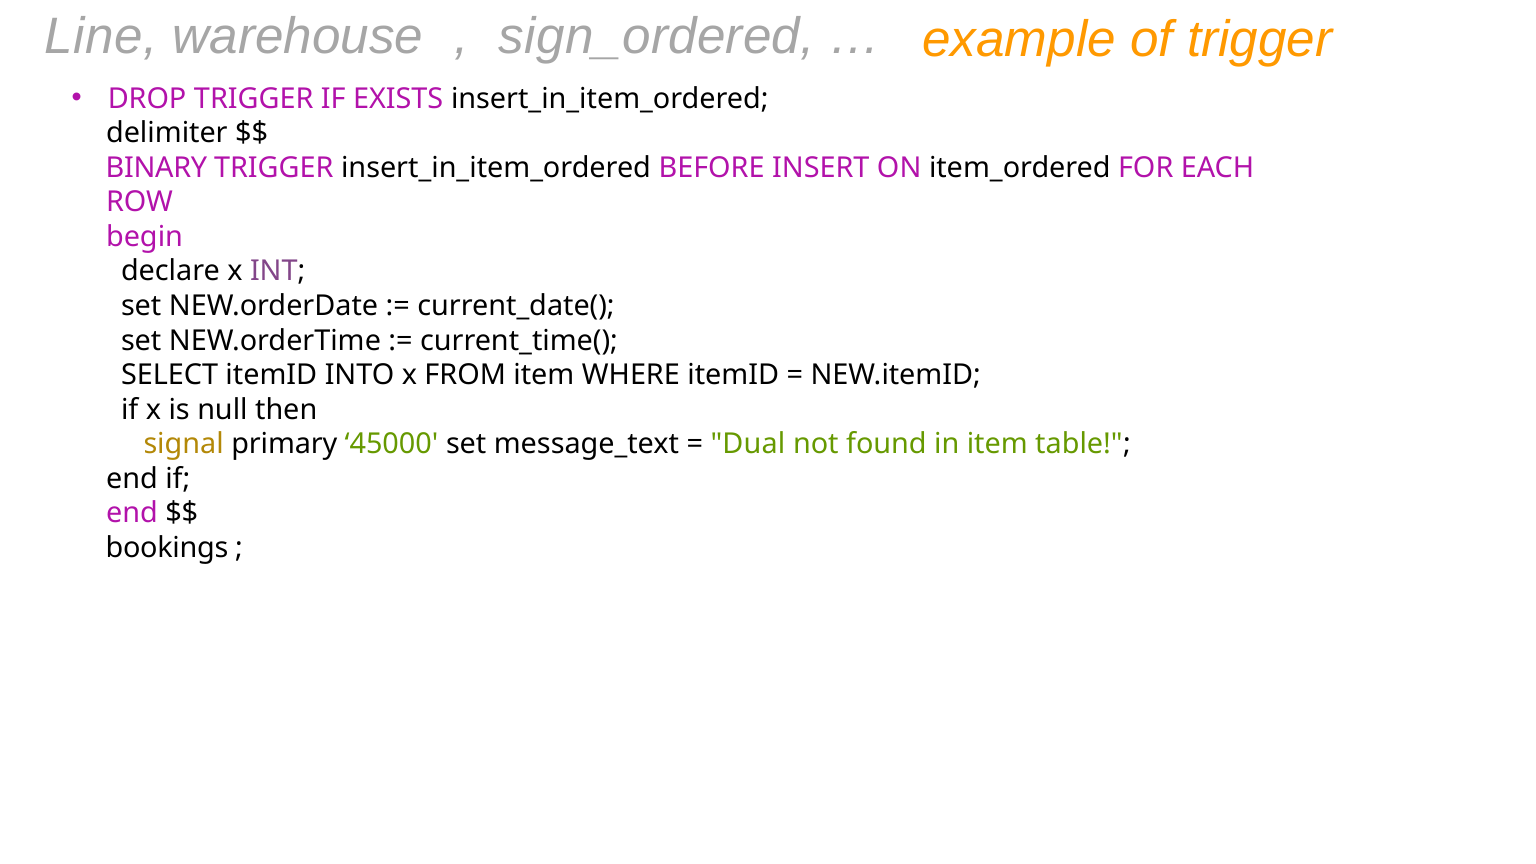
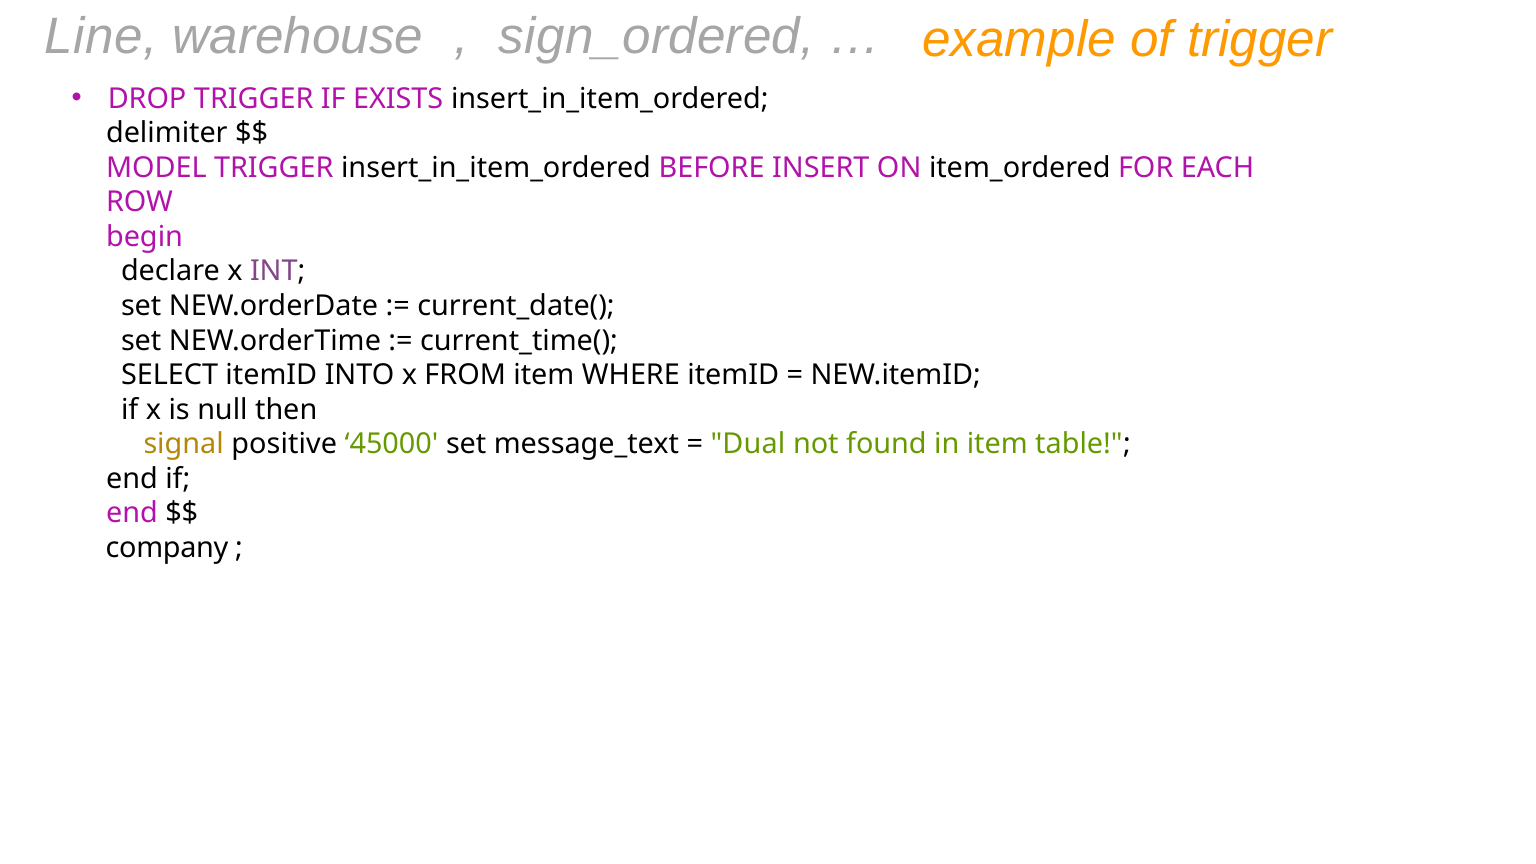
BINARY: BINARY -> MODEL
primary: primary -> positive
bookings: bookings -> company
